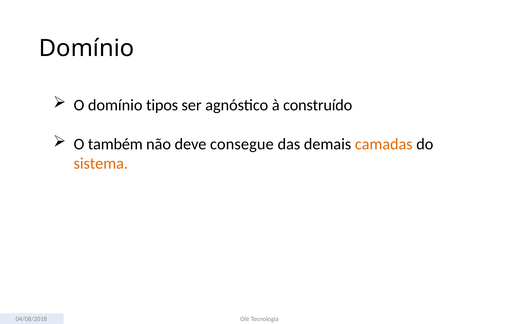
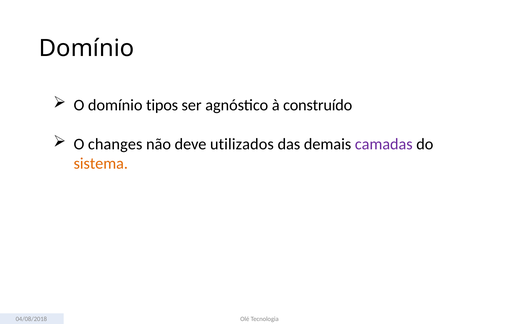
também: também -> changes
consegue: consegue -> utilizados
camadas colour: orange -> purple
